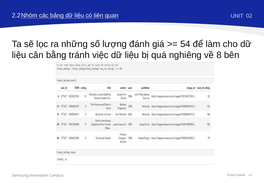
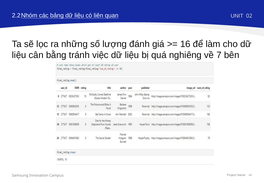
54: 54 -> 16
8: 8 -> 7
